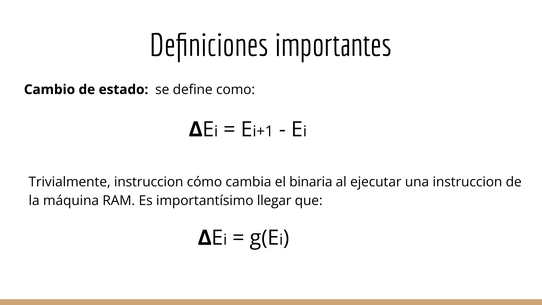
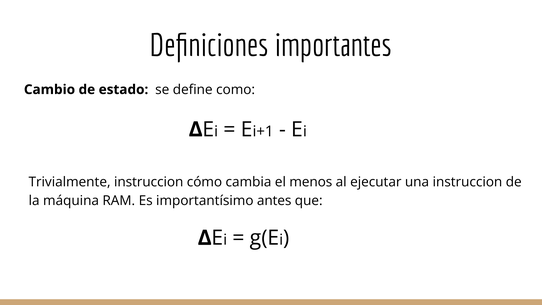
binaria: binaria -> menos
llegar: llegar -> antes
